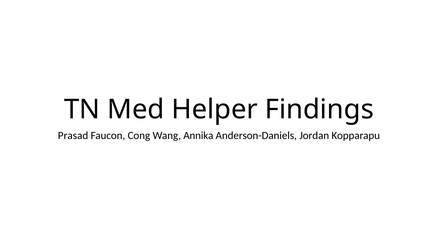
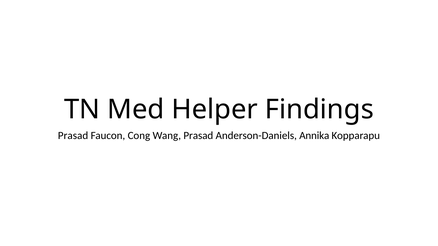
Wang Annika: Annika -> Prasad
Jordan: Jordan -> Annika
